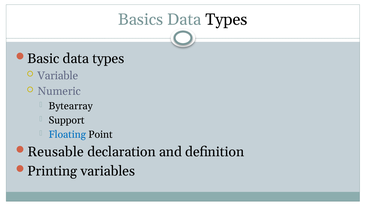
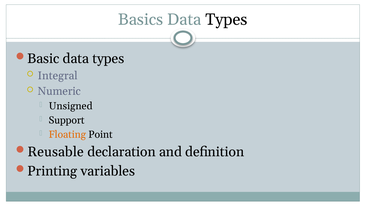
Variable: Variable -> Integral
Bytearray: Bytearray -> Unsigned
Floating colour: blue -> orange
